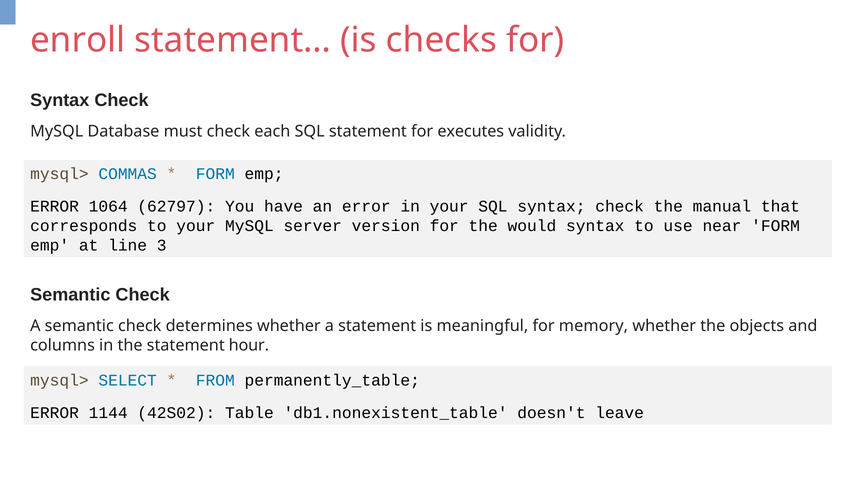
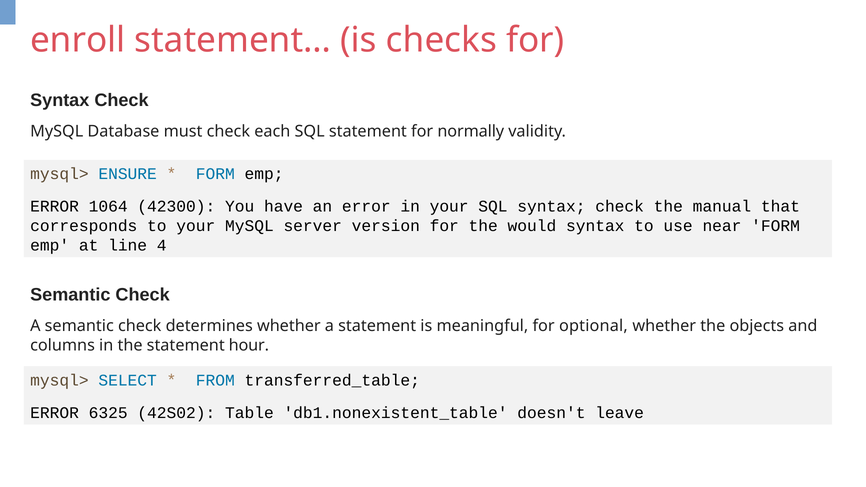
executes: executes -> normally
COMMAS: COMMAS -> ENSURE
62797: 62797 -> 42300
3: 3 -> 4
memory: memory -> optional
permanently_table: permanently_table -> transferred_table
1144: 1144 -> 6325
